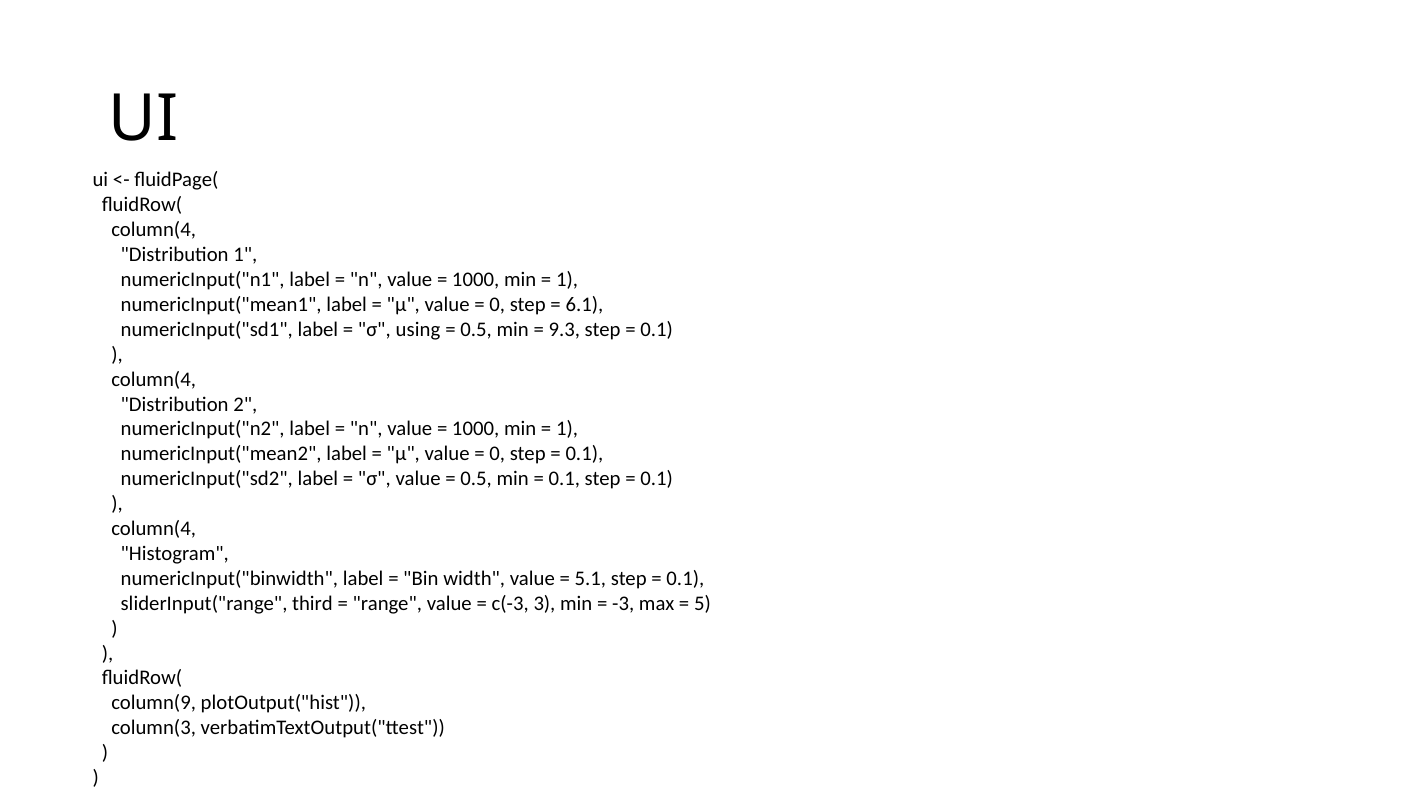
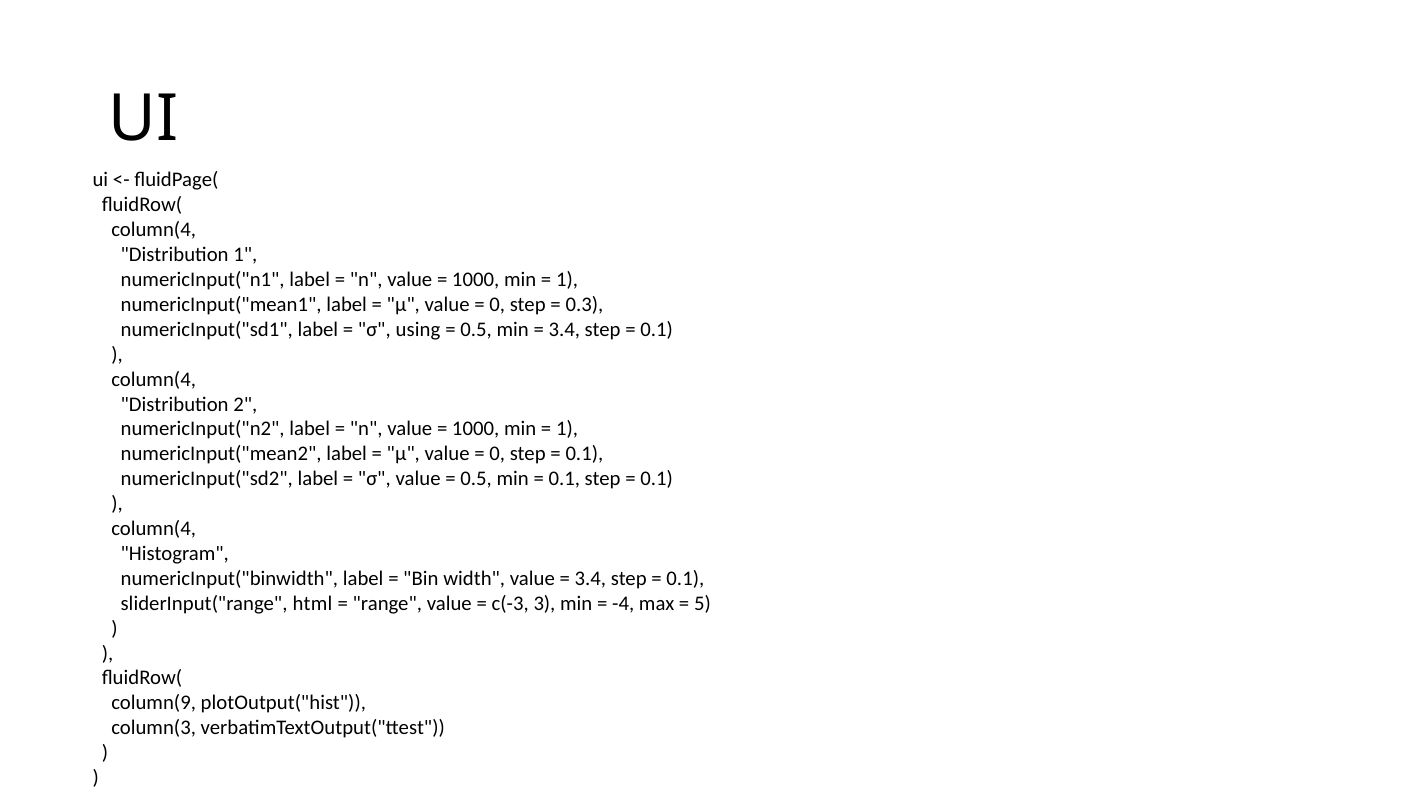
6.1: 6.1 -> 0.3
9.3 at (564, 329): 9.3 -> 3.4
5.1 at (590, 578): 5.1 -> 3.4
third: third -> html
-3: -3 -> -4
